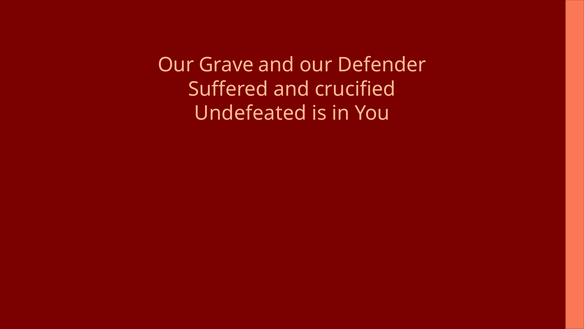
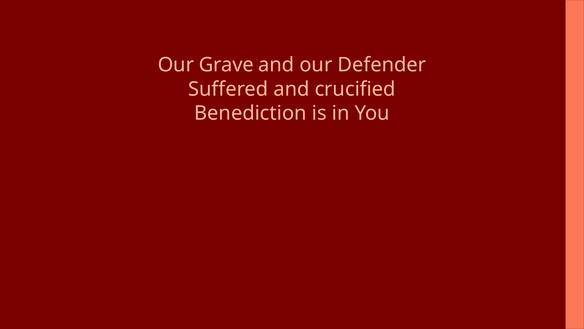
Undefeated: Undefeated -> Benediction
